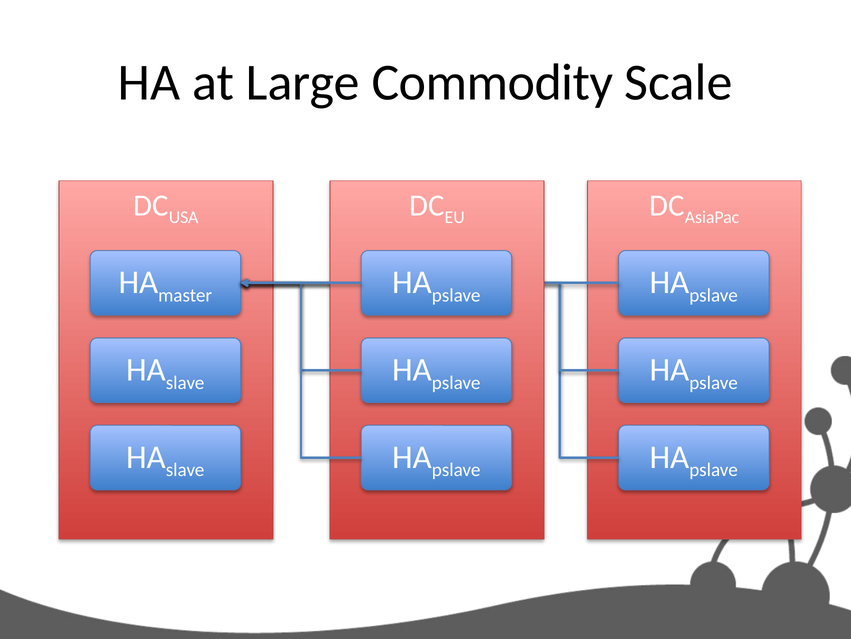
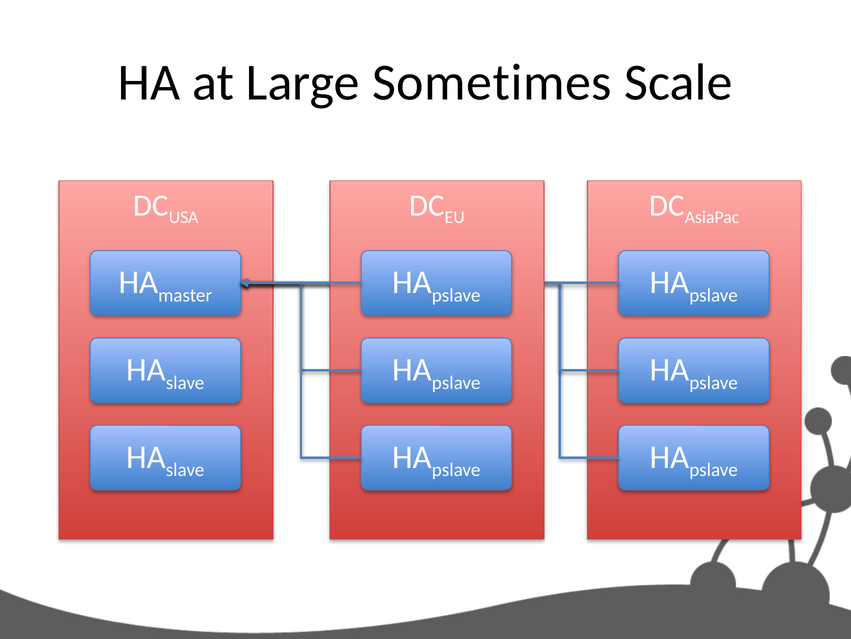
Commodity: Commodity -> Sometimes
